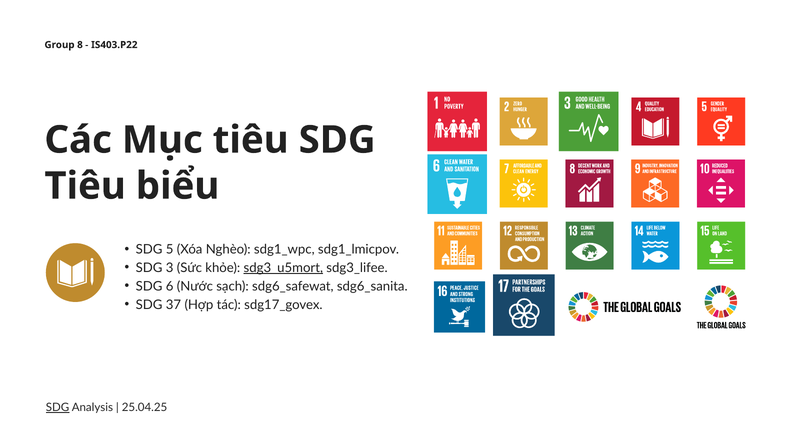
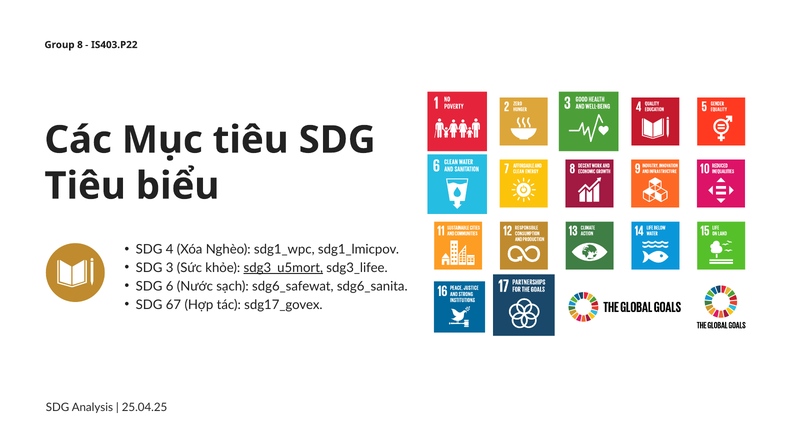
5: 5 -> 4
37: 37 -> 67
SDG at (58, 408) underline: present -> none
